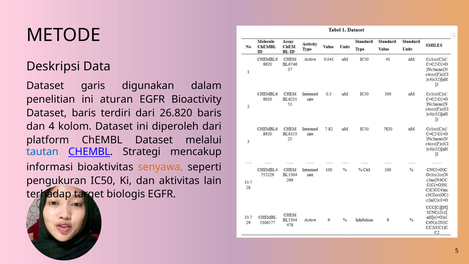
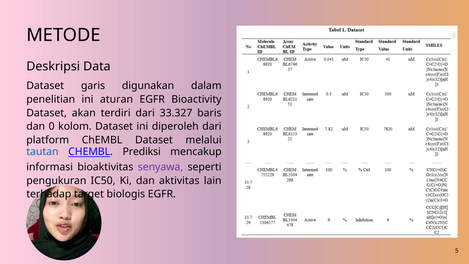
Dataset baris: baris -> akan
26.820: 26.820 -> 33.327
4: 4 -> 0
Strategi: Strategi -> Prediksi
senyawa colour: orange -> purple
